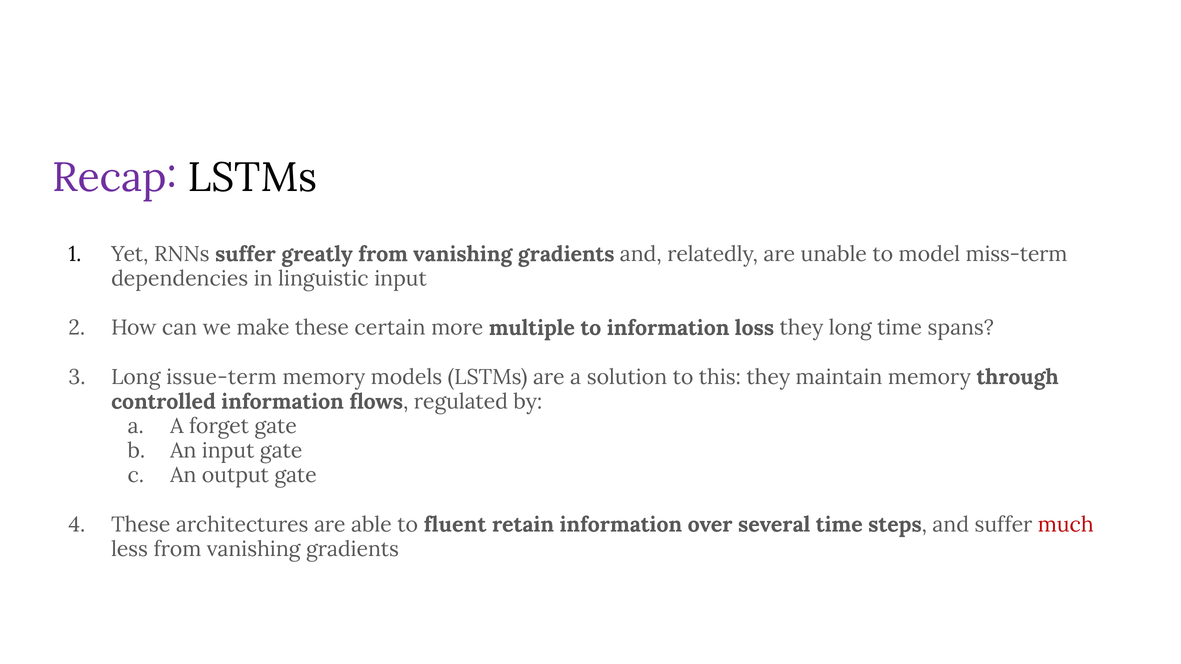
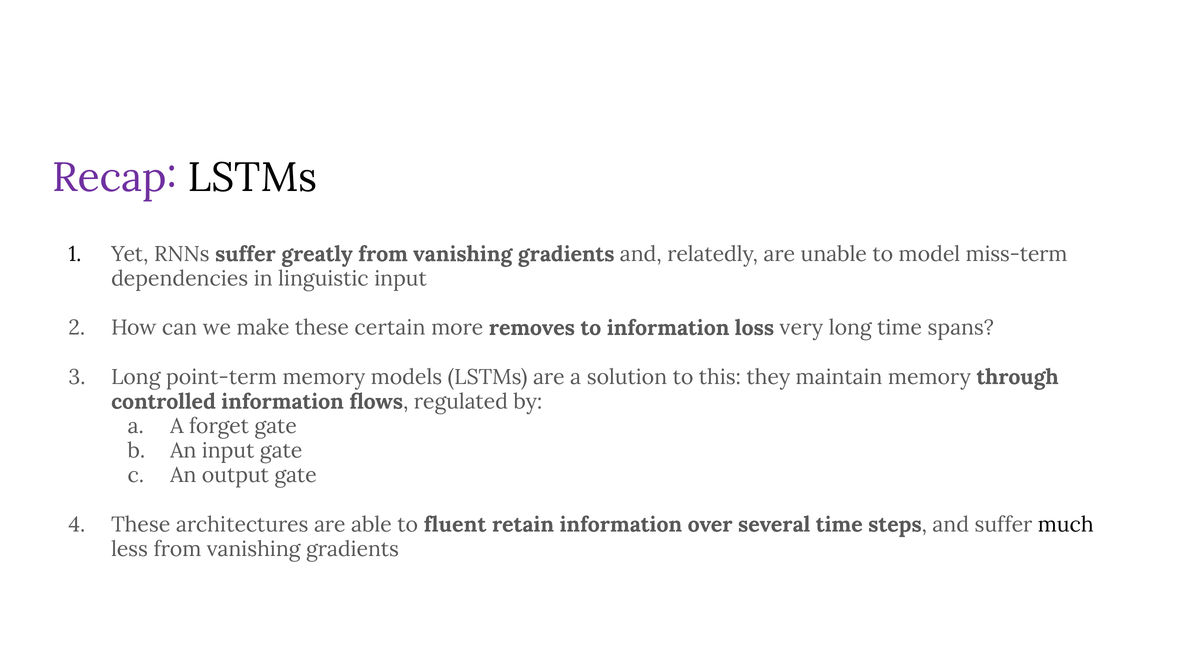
multiple: multiple -> removes
loss they: they -> very
issue-term: issue-term -> point-term
much colour: red -> black
